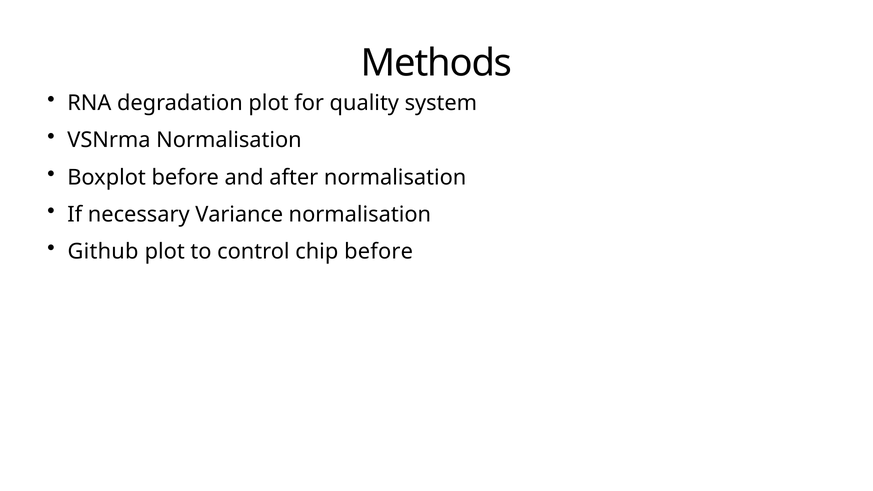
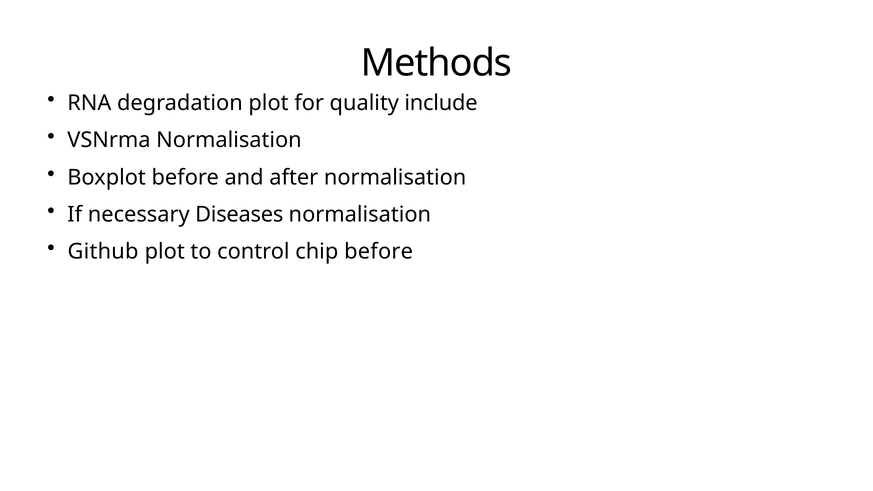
system: system -> include
Variance: Variance -> Diseases
